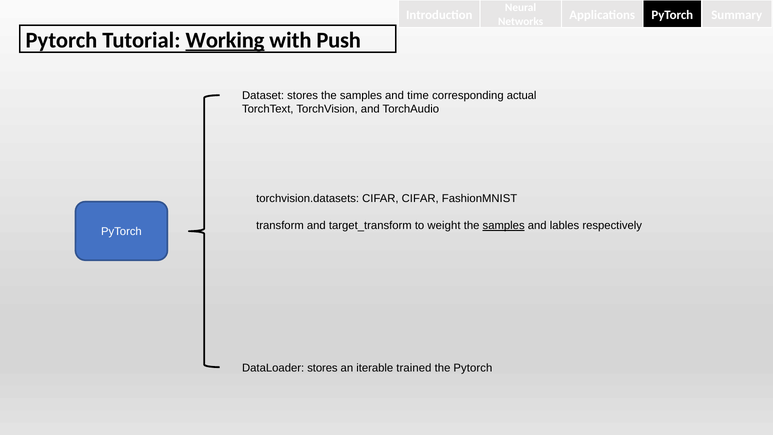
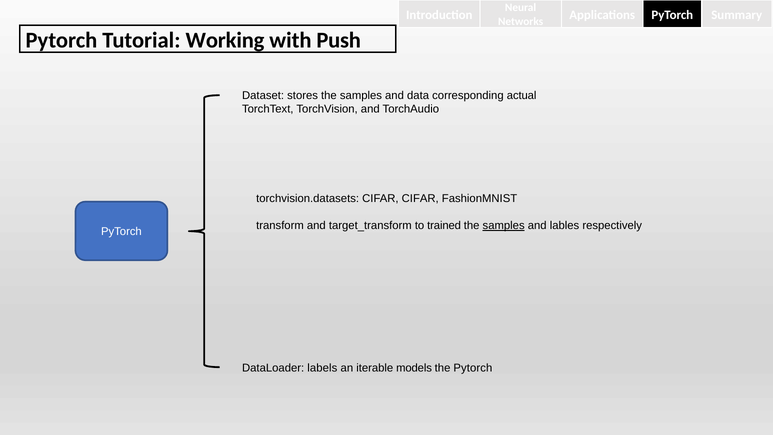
Working underline: present -> none
time: time -> data
weight: weight -> trained
DataLoader stores: stores -> labels
trained: trained -> models
